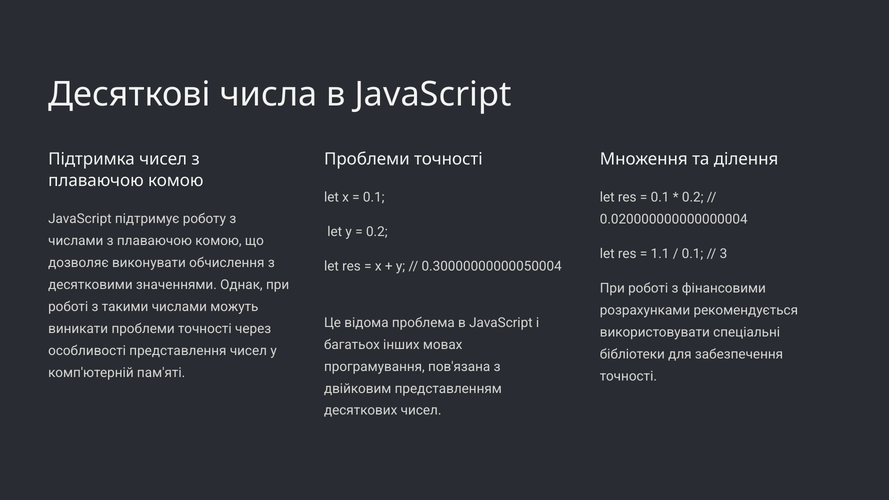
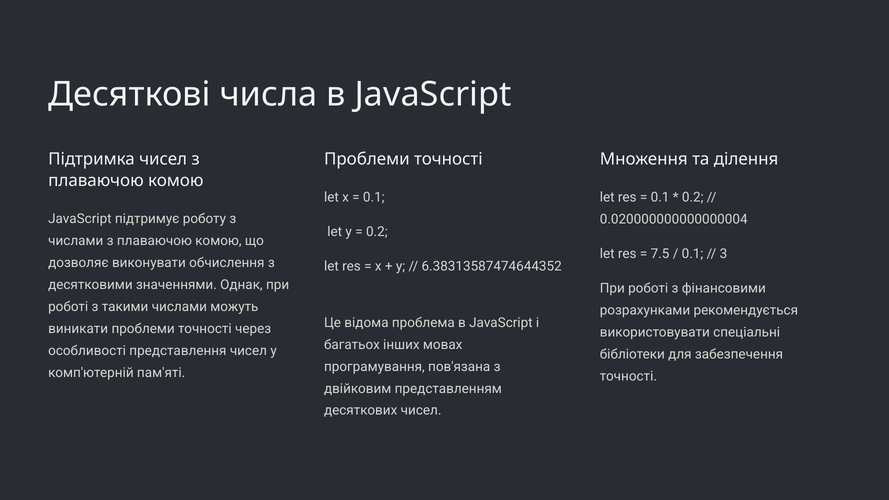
1.1: 1.1 -> 7.5
0.30000000000050004: 0.30000000000050004 -> 6.38313587474644352
